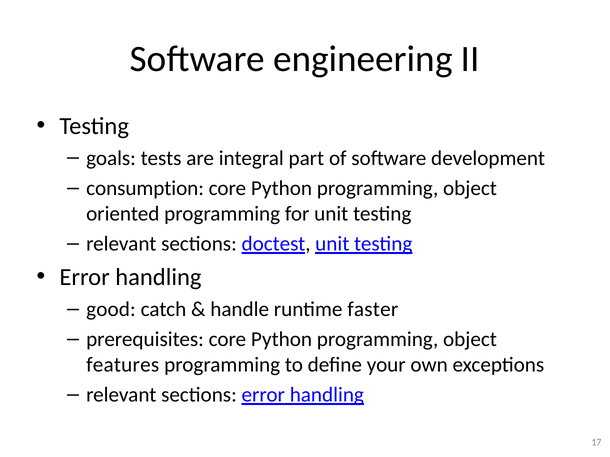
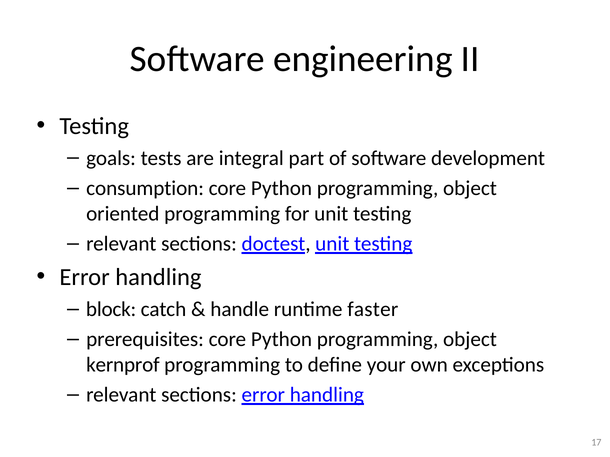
good: good -> block
features: features -> kernprof
